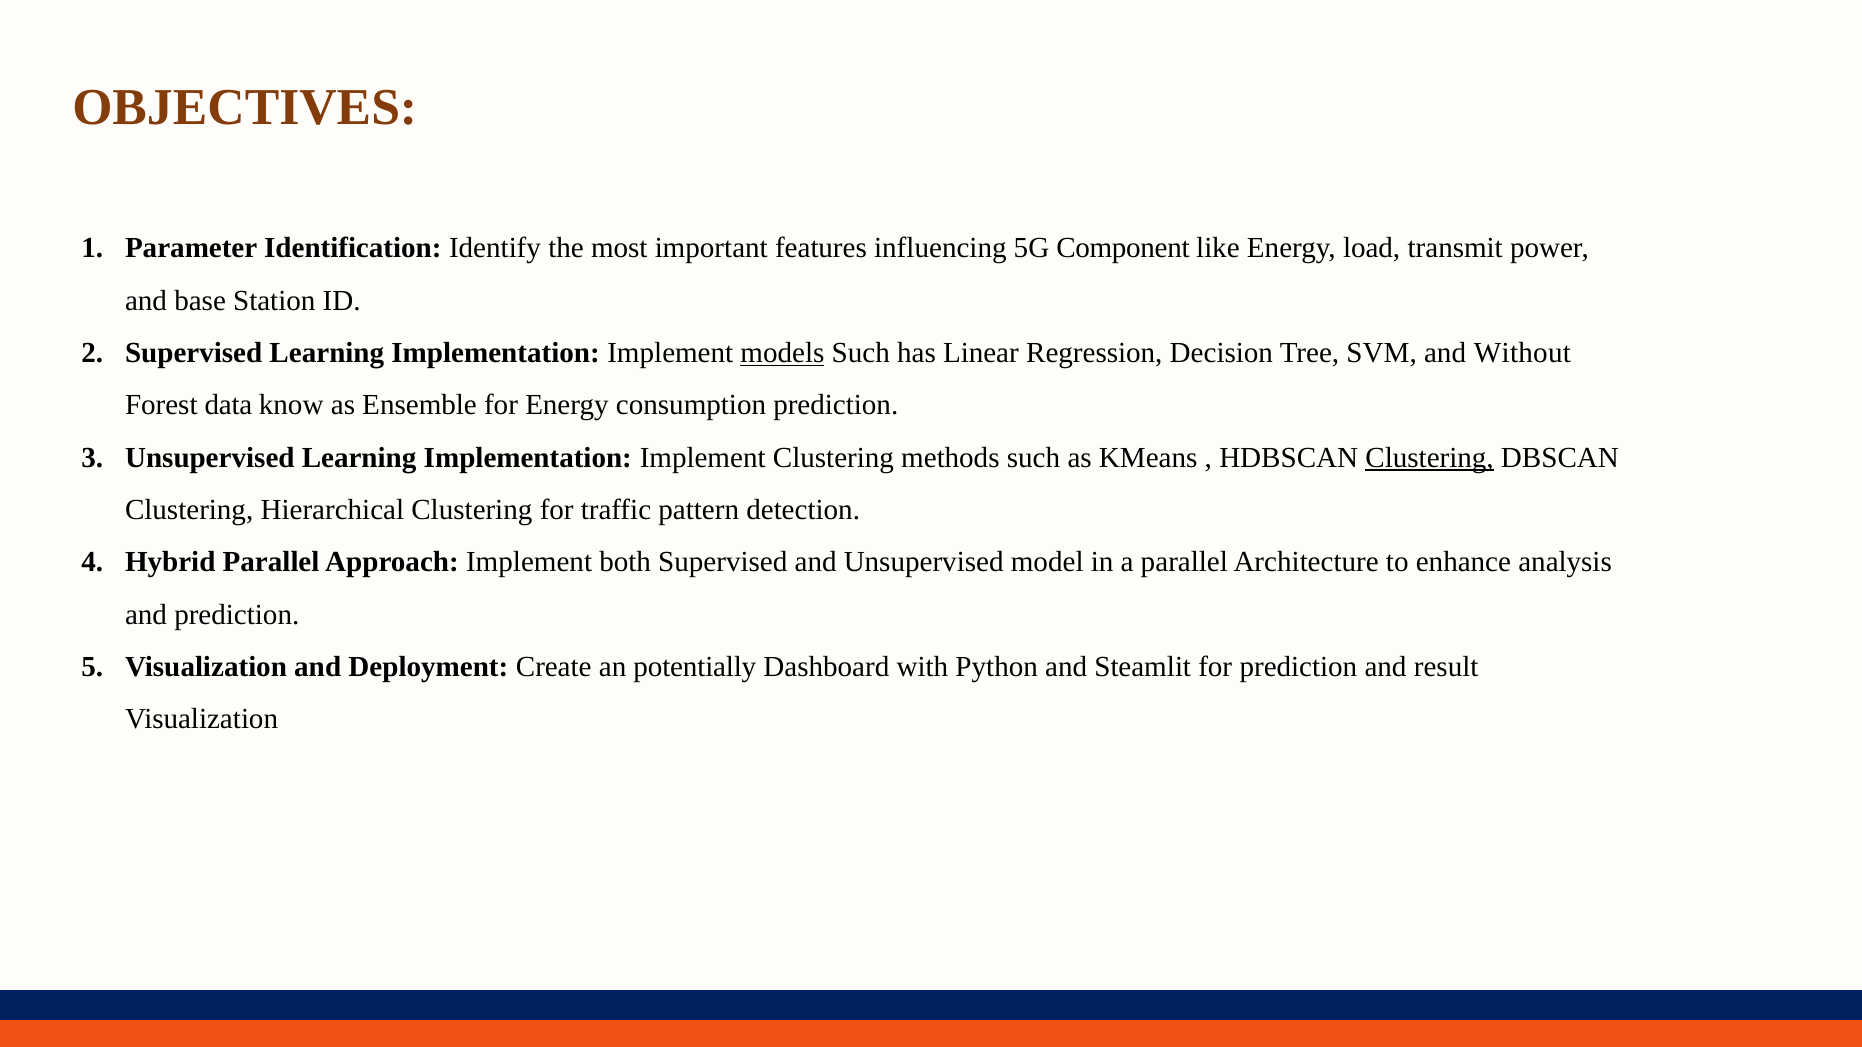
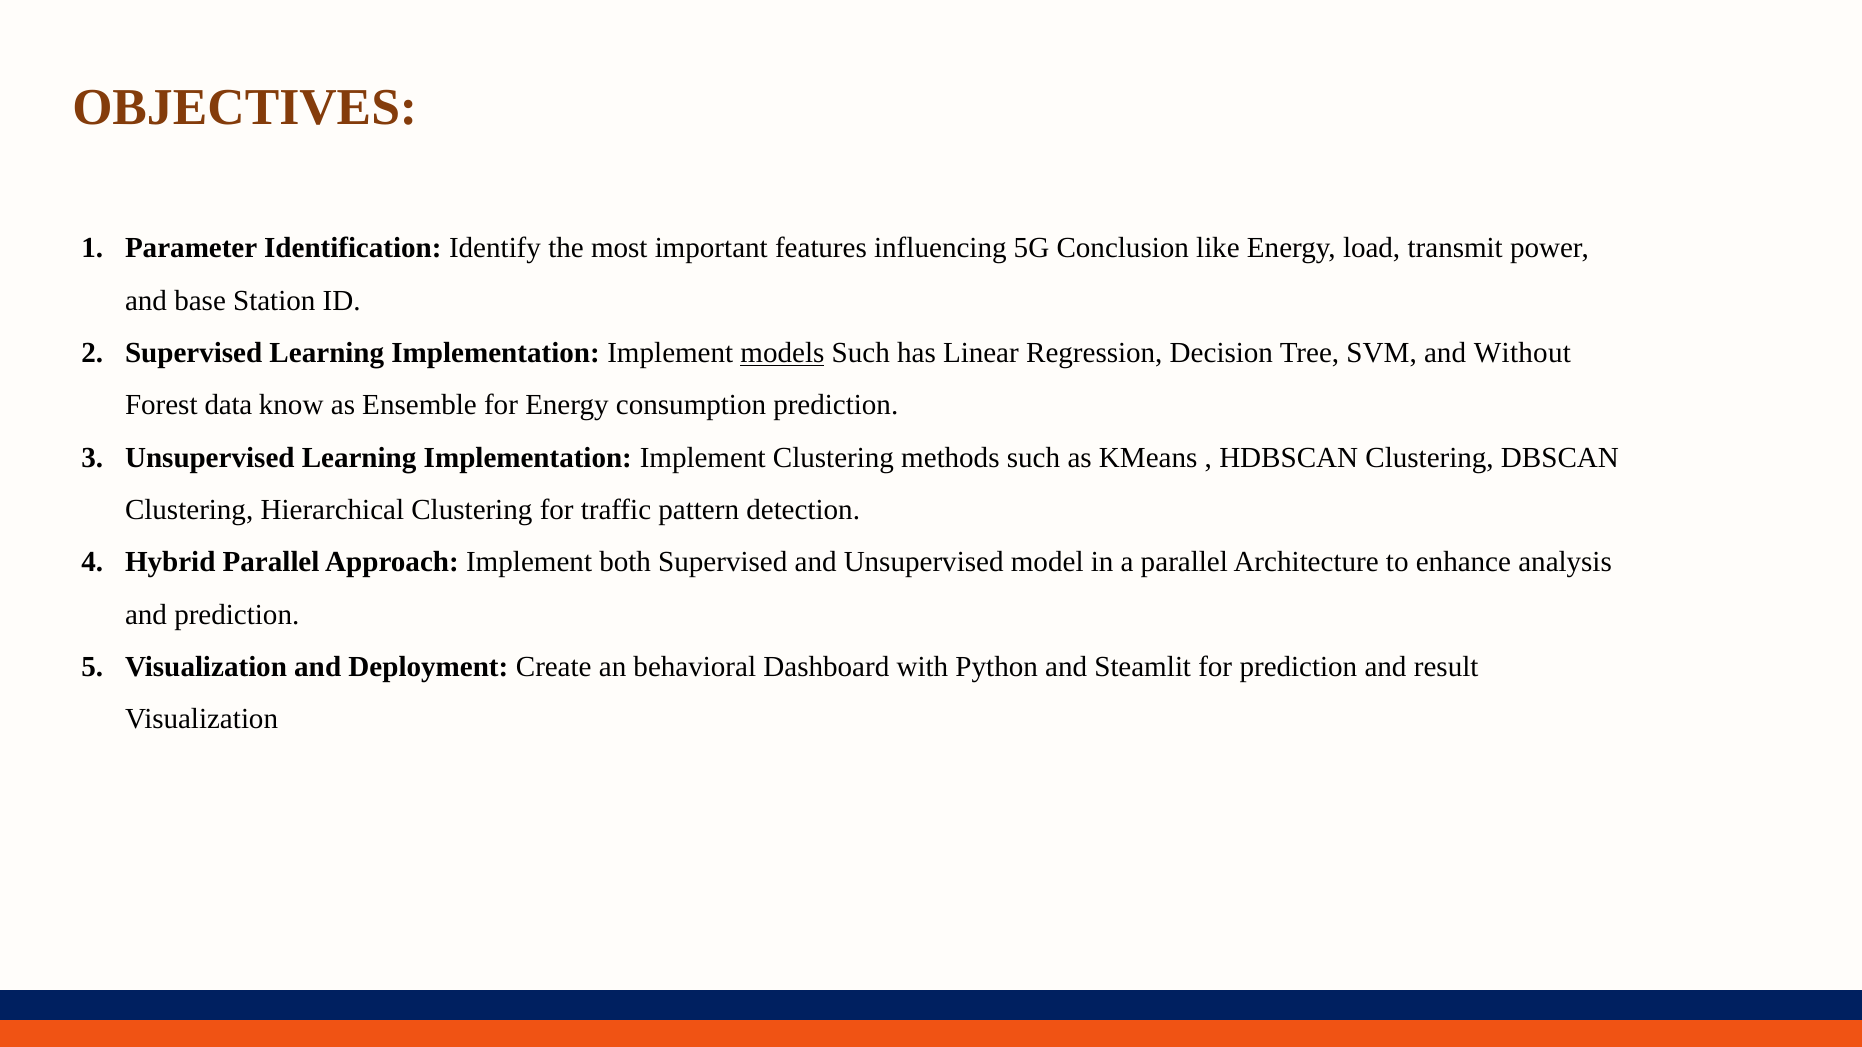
Component: Component -> Conclusion
Clustering at (1430, 458) underline: present -> none
potentially: potentially -> behavioral
